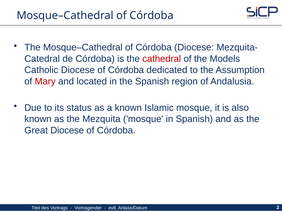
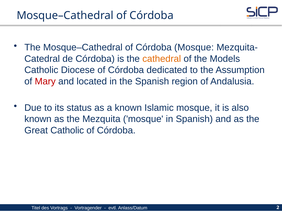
Córdoba Diocese: Diocese -> Mosque
cathedral colour: red -> orange
Great Diocese: Diocese -> Catholic
